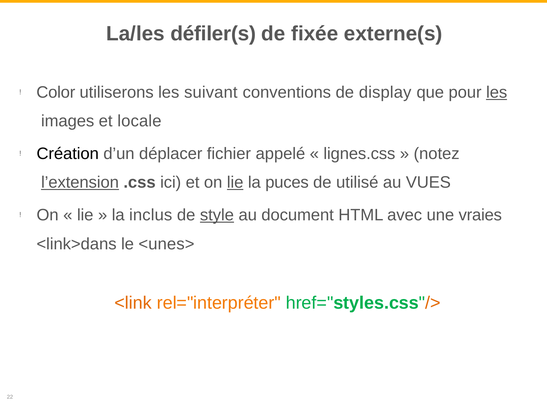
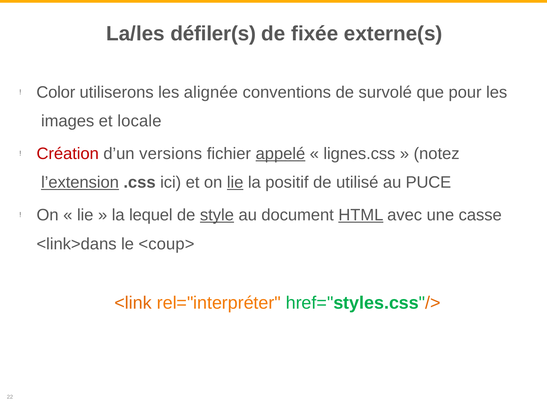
suivant: suivant -> alignée
display: display -> survolé
les at (497, 92) underline: present -> none
Création colour: black -> red
déplacer: déplacer -> versions
appelé underline: none -> present
puces: puces -> positif
VUES: VUES -> PUCE
inclus: inclus -> lequel
HTML underline: none -> present
vraies: vraies -> casse
<unes>: <unes> -> <coup>
